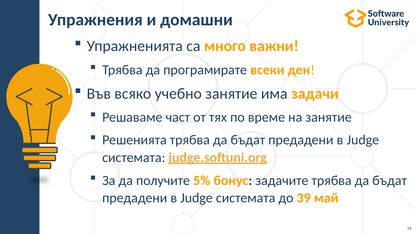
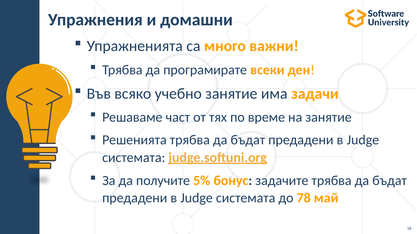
39: 39 -> 78
